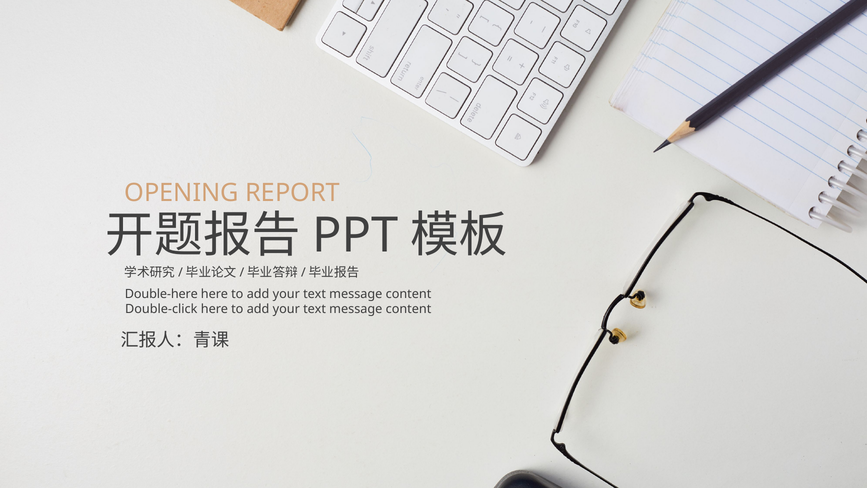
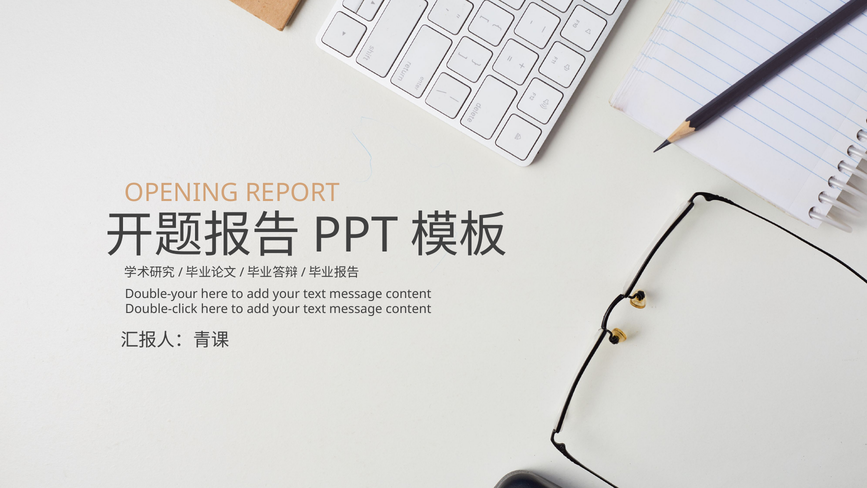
Double-here: Double-here -> Double-your
